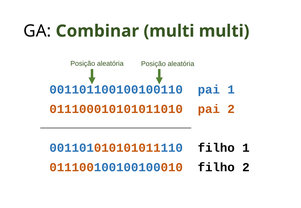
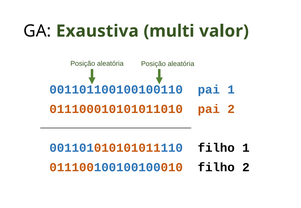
Combinar: Combinar -> Exaustiva
multi multi: multi -> valor
